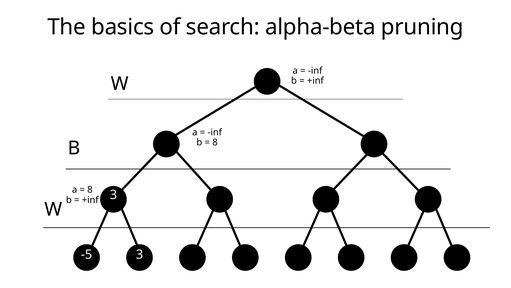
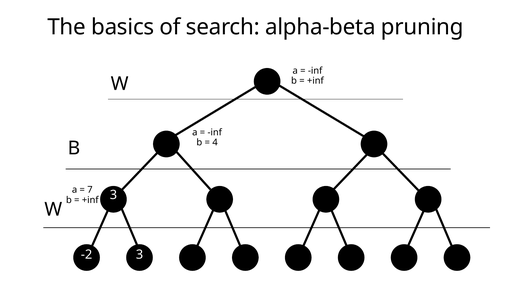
8 at (215, 142): 8 -> 4
8 at (90, 190): 8 -> 7
-5: -5 -> -2
